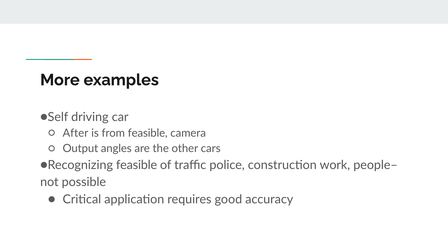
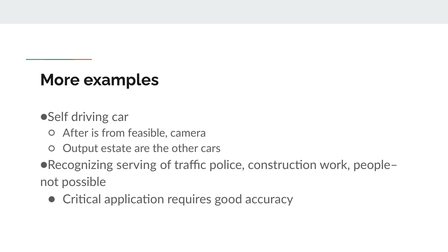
angles: angles -> estate
feasible at (137, 165): feasible -> serving
